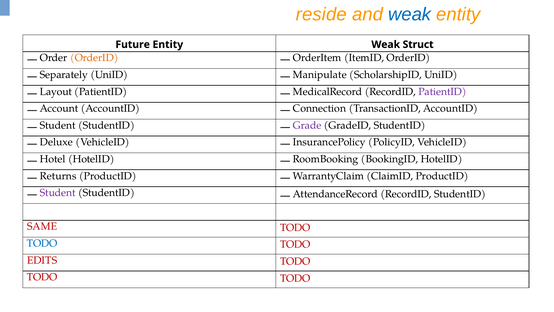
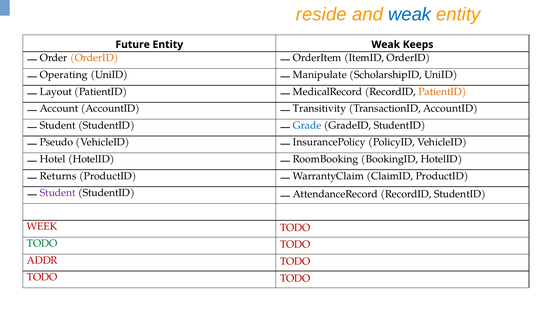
Struct: Struct -> Keeps
Separately: Separately -> Operating
PatientID at (442, 91) colour: purple -> orange
Connection: Connection -> Transitivity
Grade colour: purple -> blue
Deluxe: Deluxe -> Pseudo
SAME: SAME -> WEEK
TODO at (42, 243) colour: blue -> green
EDITS: EDITS -> ADDR
